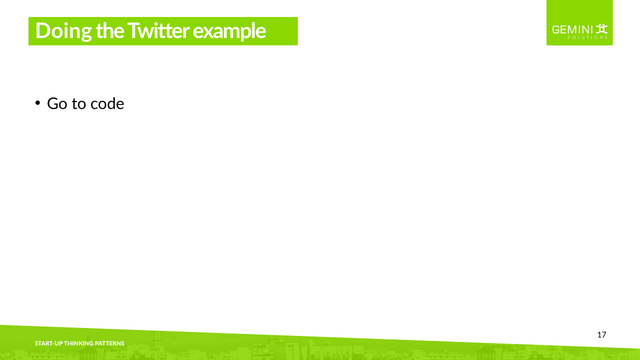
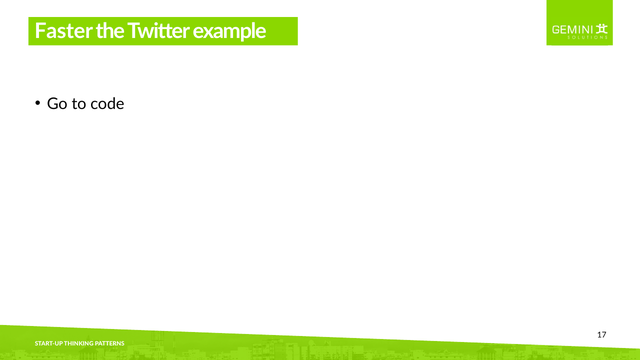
Doing: Doing -> Faster
